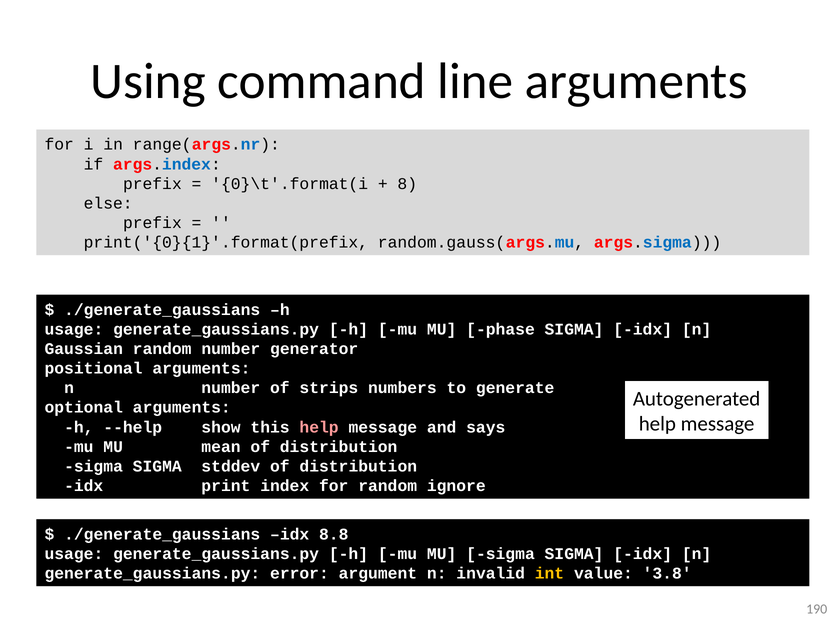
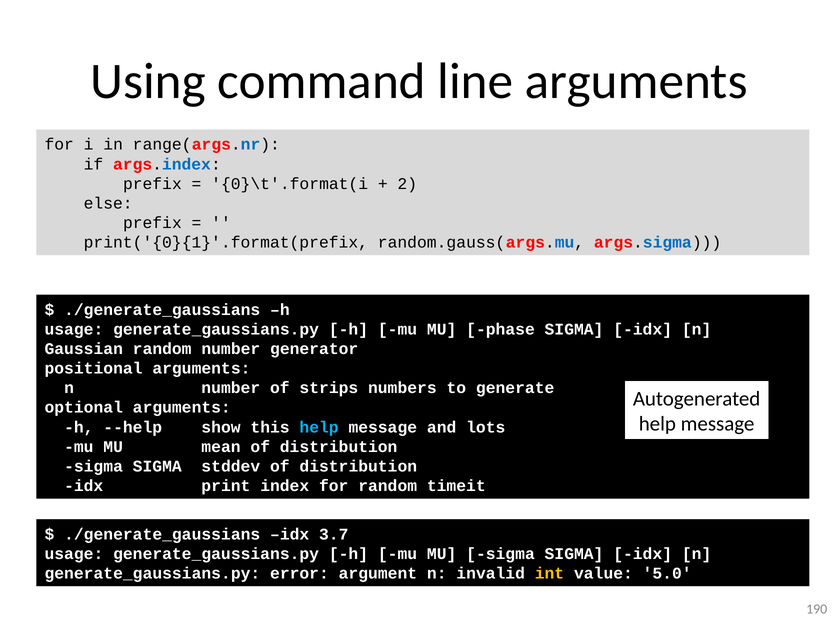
8: 8 -> 2
help at (319, 427) colour: pink -> light blue
says: says -> lots
ignore: ignore -> timeit
8.8: 8.8 -> 3.7
3.8: 3.8 -> 5.0
